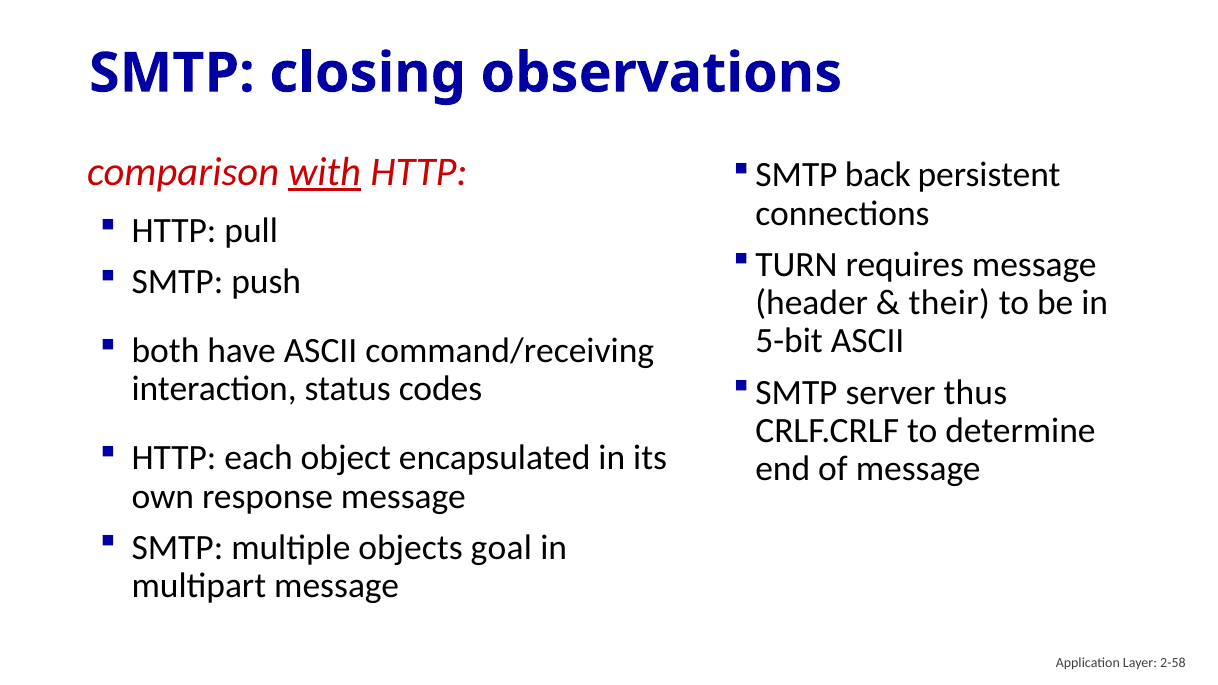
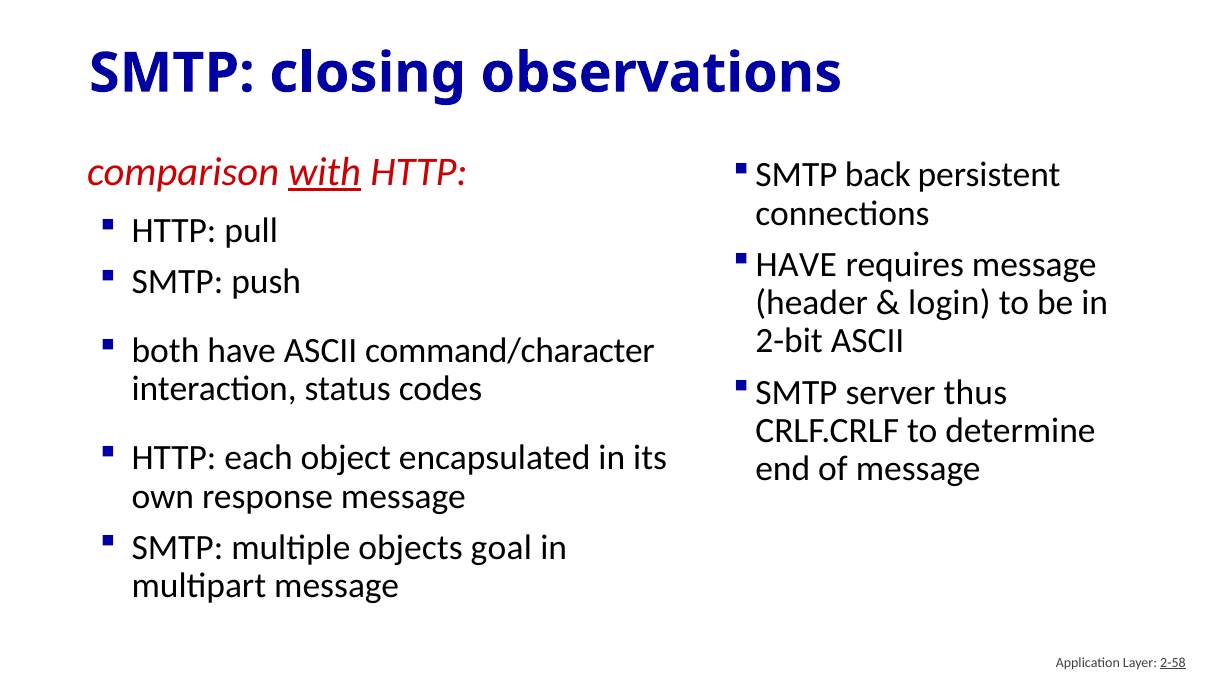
TURN at (797, 265): TURN -> HAVE
their: their -> login
5-bit: 5-bit -> 2-bit
command/receiving: command/receiving -> command/character
2-58 underline: none -> present
